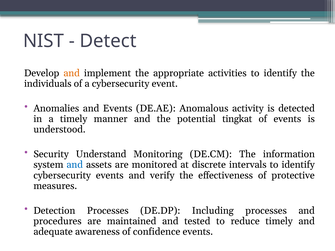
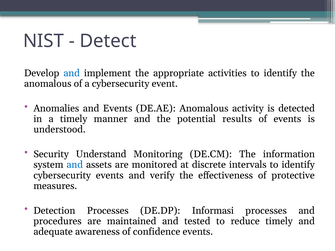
and at (72, 73) colour: orange -> blue
individuals at (48, 84): individuals -> anomalous
tingkat: tingkat -> results
Including: Including -> Informasi
